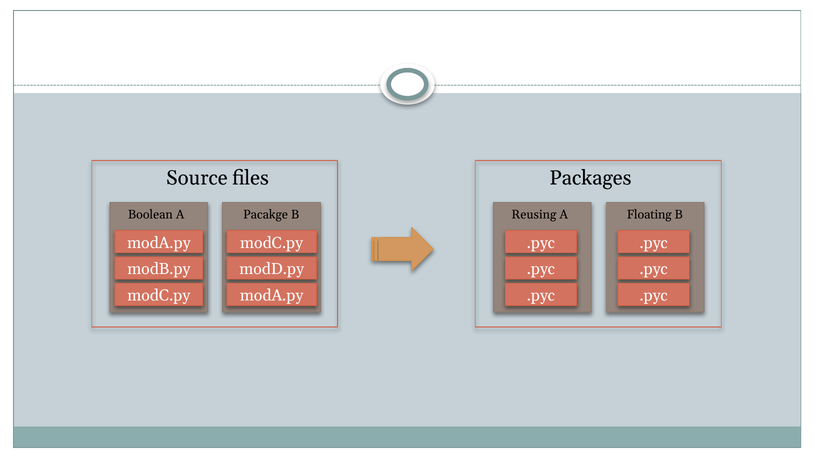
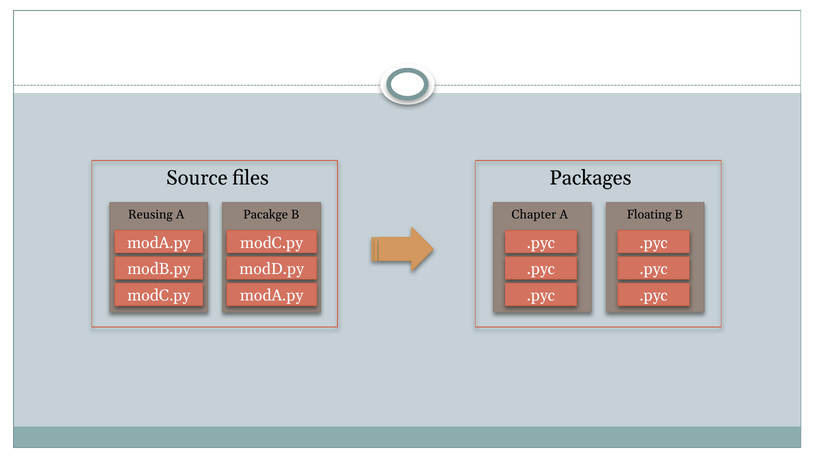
Boolean: Boolean -> Reusing
Reusing: Reusing -> Chapter
